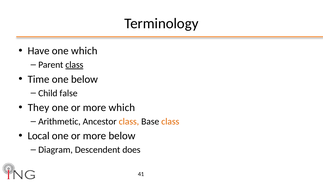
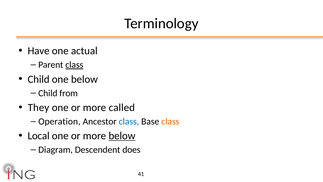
one which: which -> actual
Time at (39, 79): Time -> Child
false: false -> from
more which: which -> called
Arithmetic: Arithmetic -> Operation
class at (129, 121) colour: orange -> blue
below at (122, 136) underline: none -> present
